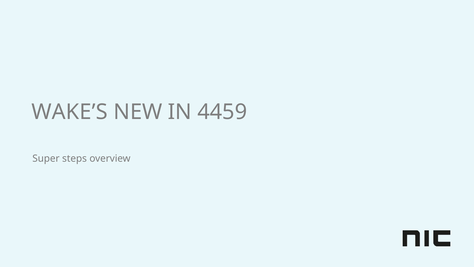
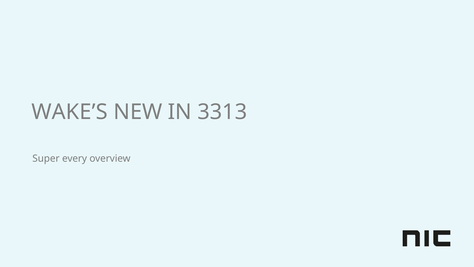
4459: 4459 -> 3313
steps: steps -> every
